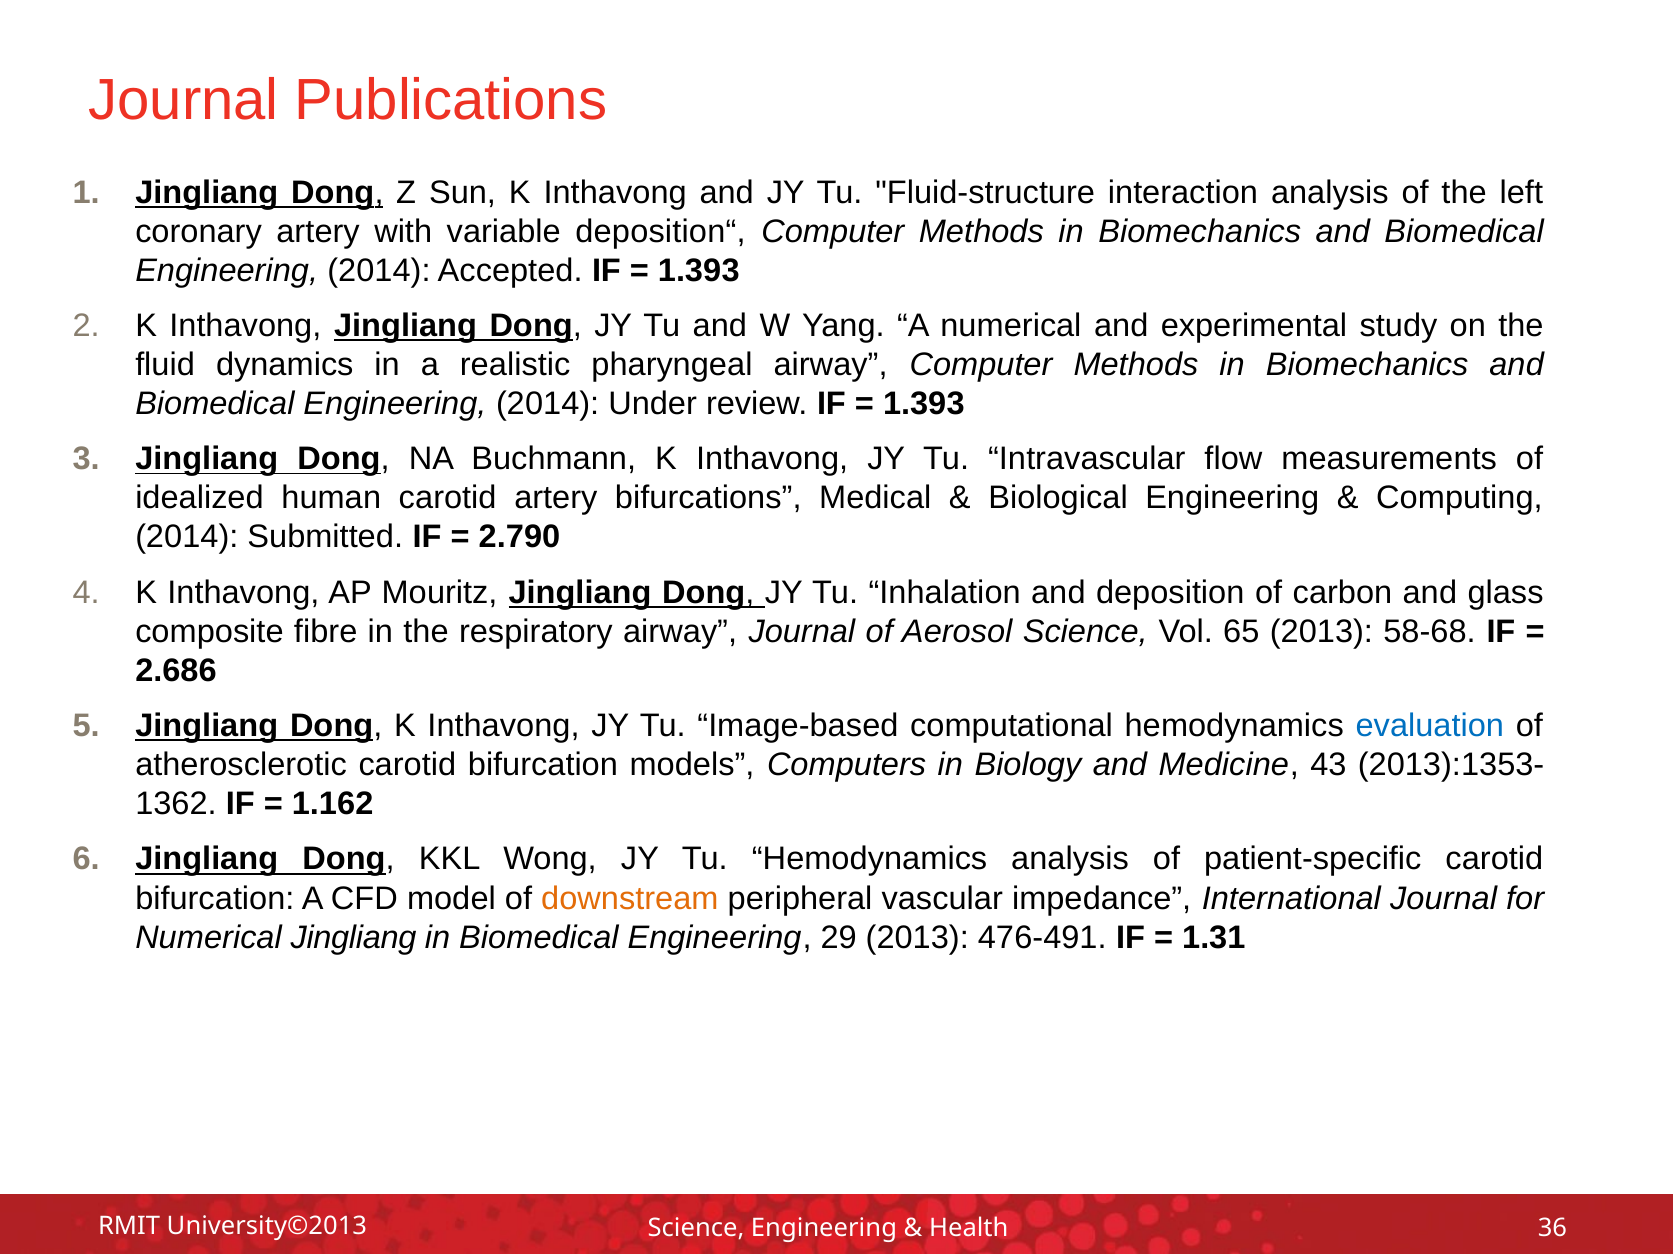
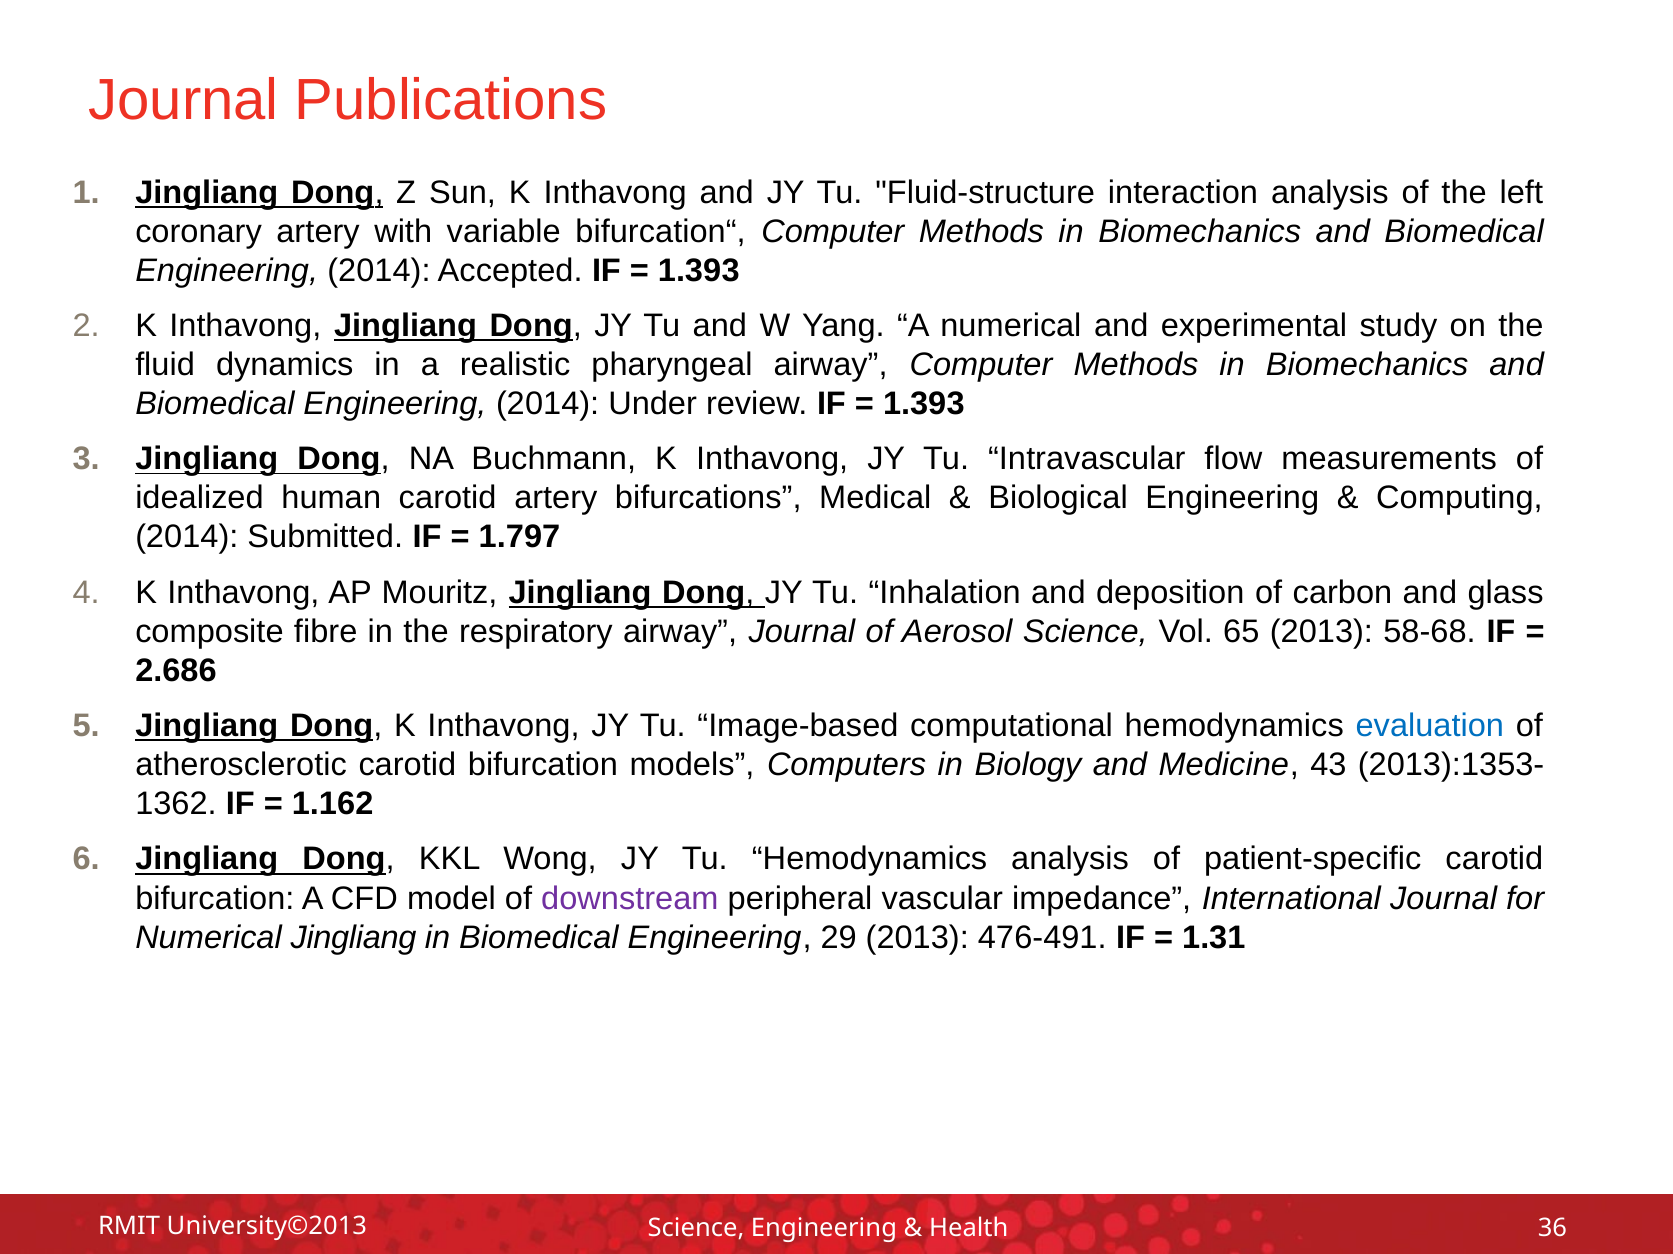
deposition“: deposition“ -> bifurcation“
2.790: 2.790 -> 1.797
downstream colour: orange -> purple
